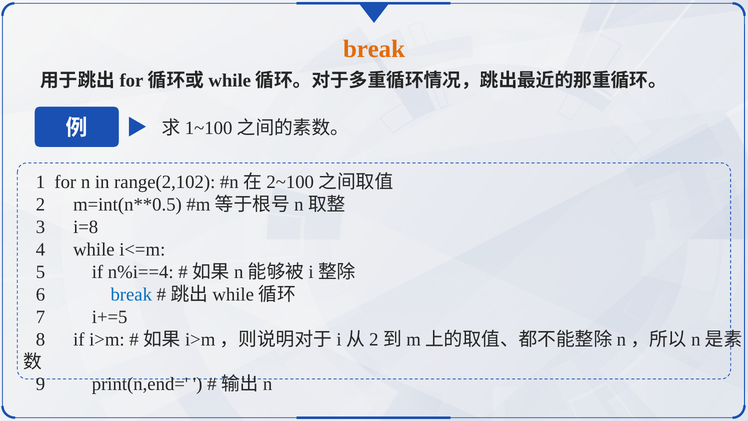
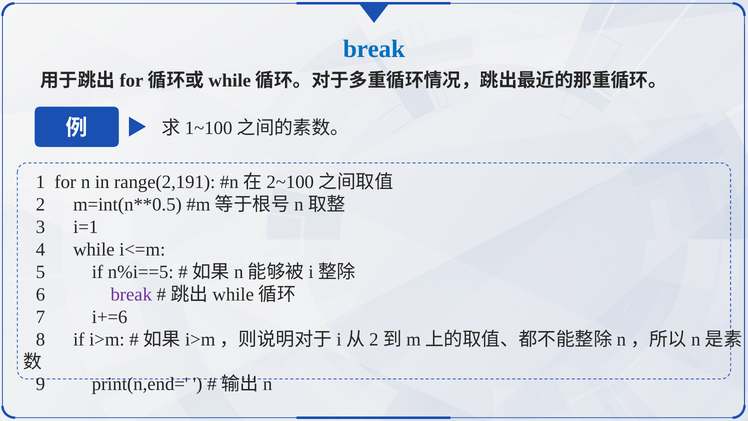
break at (374, 49) colour: orange -> blue
range(2,102: range(2,102 -> range(2,191
i=8: i=8 -> i=1
n%i==4: n%i==4 -> n%i==5
break at (131, 294) colour: blue -> purple
i+=5: i+=5 -> i+=6
